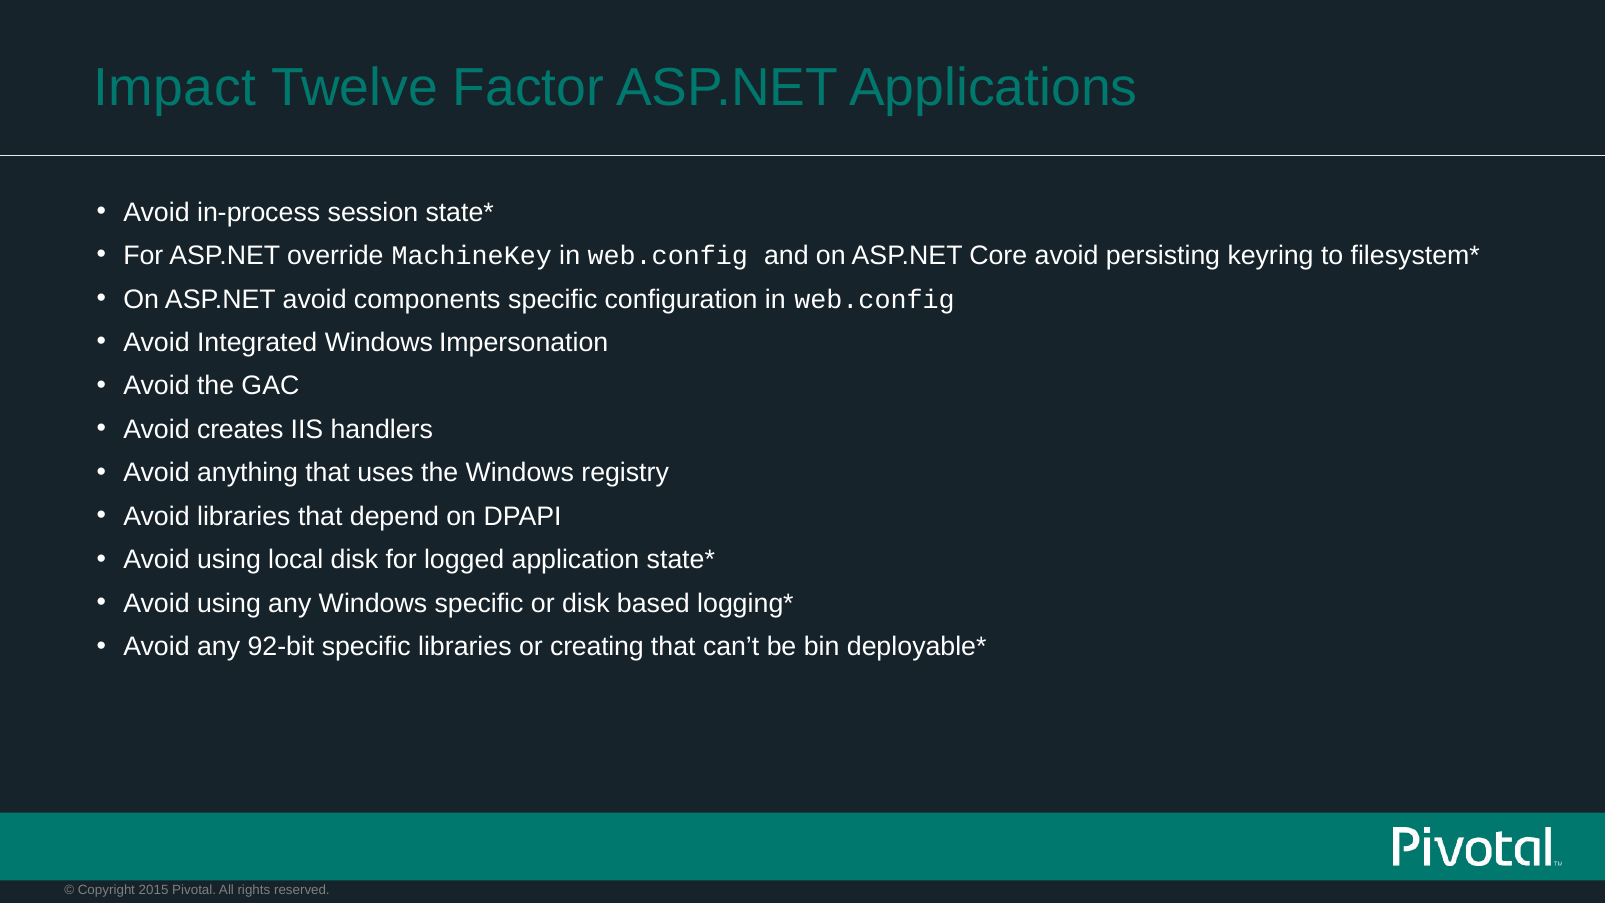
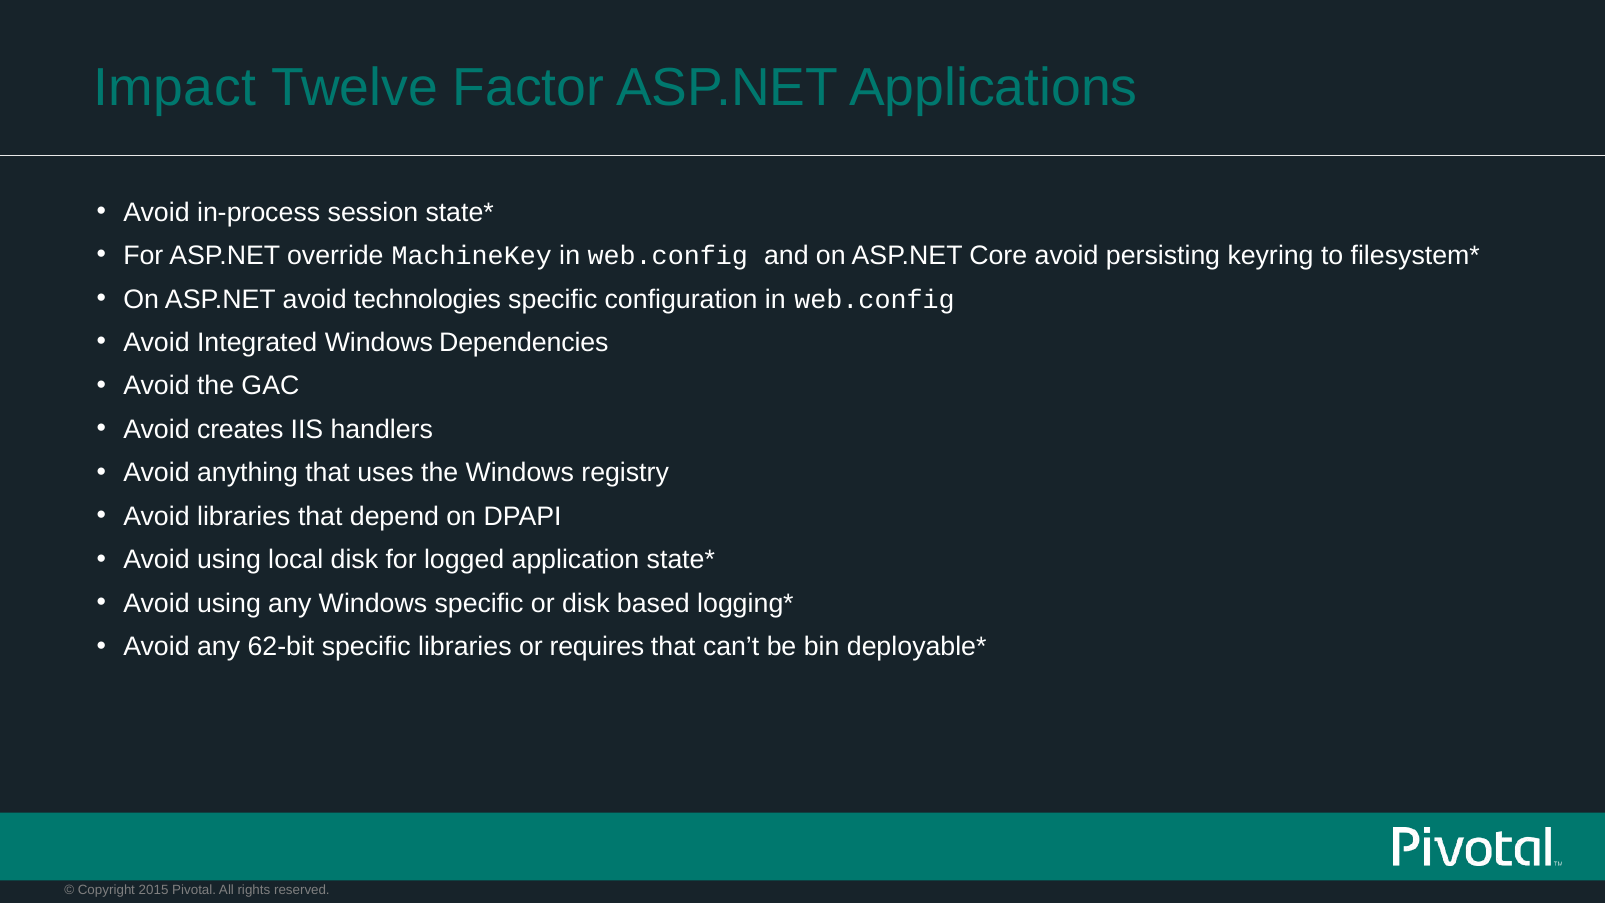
components: components -> technologies
Impersonation: Impersonation -> Dependencies
92-bit: 92-bit -> 62-bit
creating: creating -> requires
